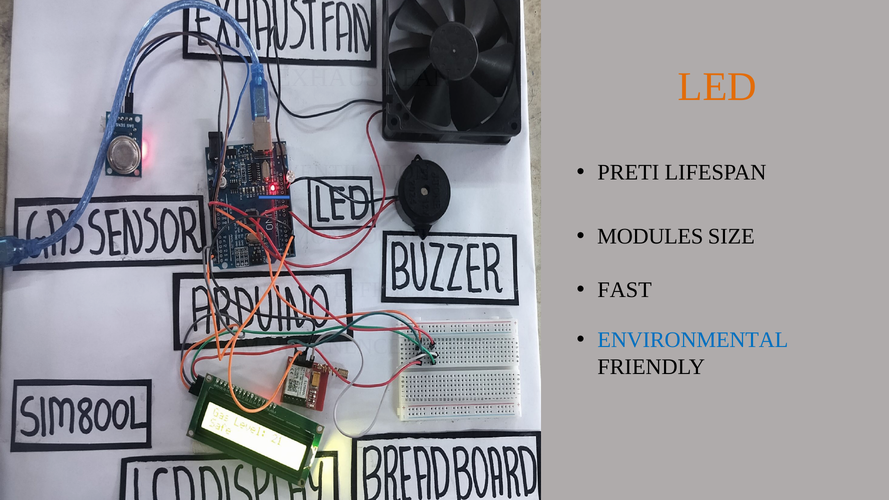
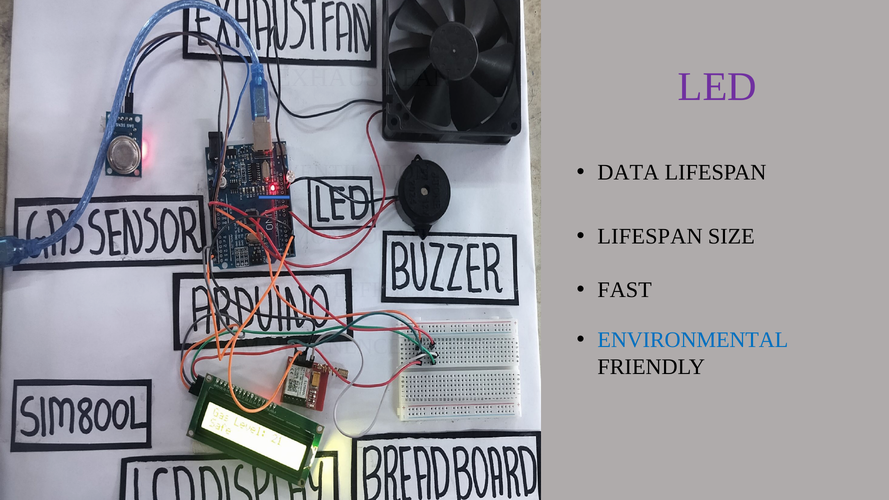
LED colour: orange -> purple
PRETI: PRETI -> DATA
MODULES at (650, 237): MODULES -> LIFESPAN
